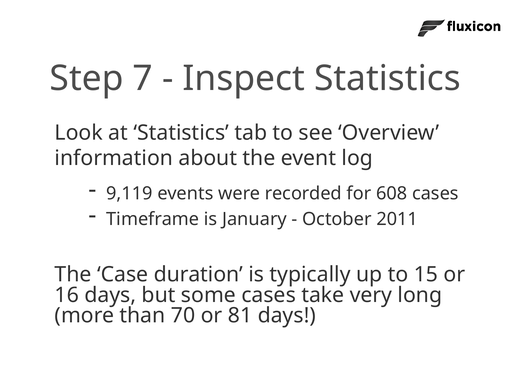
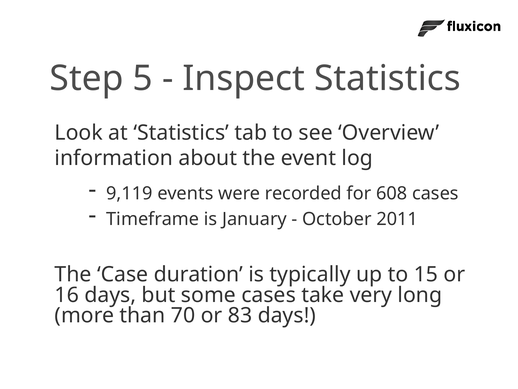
7: 7 -> 5
81: 81 -> 83
